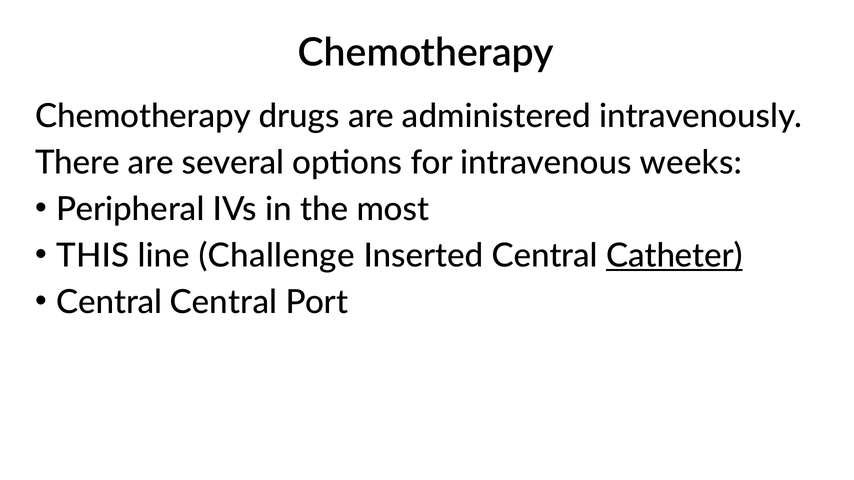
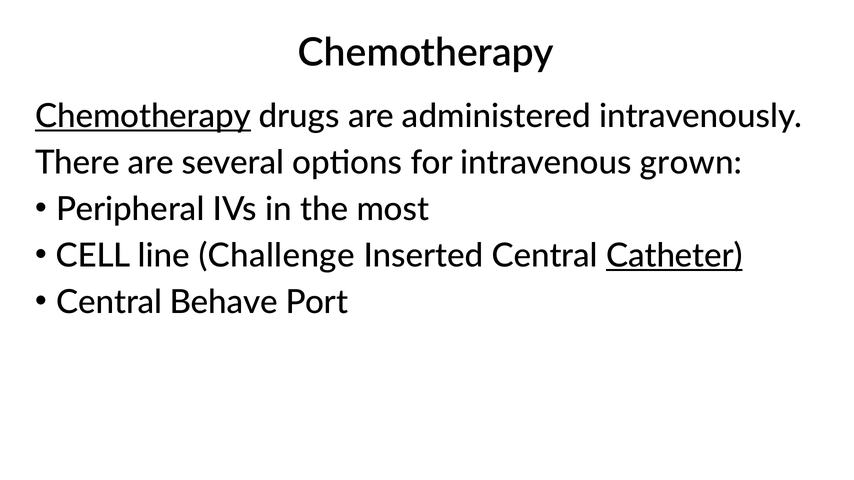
Chemotherapy at (143, 116) underline: none -> present
weeks: weeks -> grown
THIS: THIS -> CELL
Central Central: Central -> Behave
